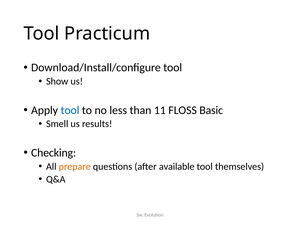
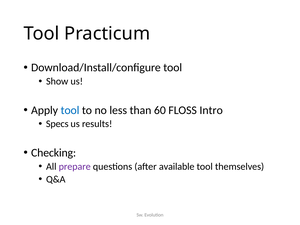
11: 11 -> 60
Basic: Basic -> Intro
Smell: Smell -> Specs
prepare colour: orange -> purple
